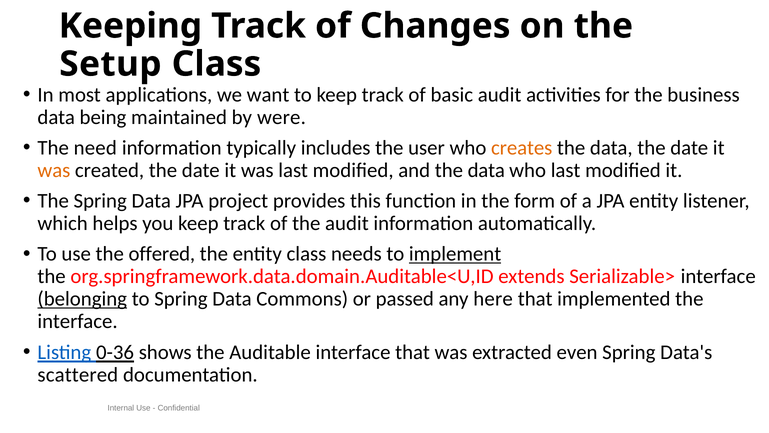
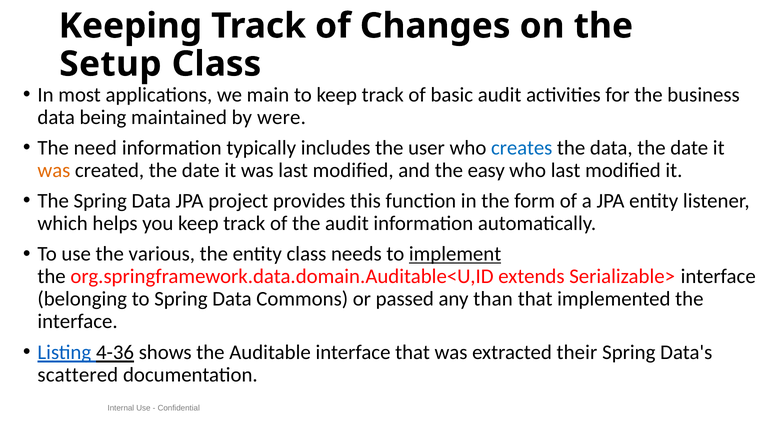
want: want -> main
creates colour: orange -> blue
and the data: data -> easy
offered: offered -> various
belonging underline: present -> none
here: here -> than
0-36: 0-36 -> 4-36
even: even -> their
